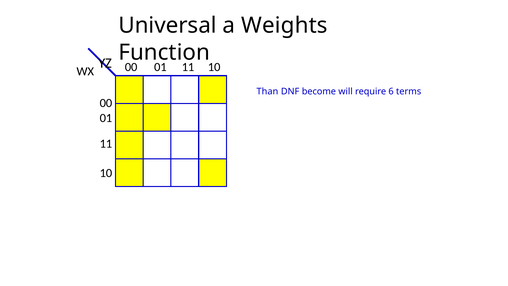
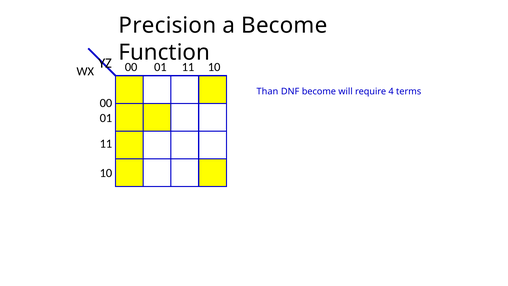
Universal: Universal -> Precision
a Weights: Weights -> Become
6: 6 -> 4
